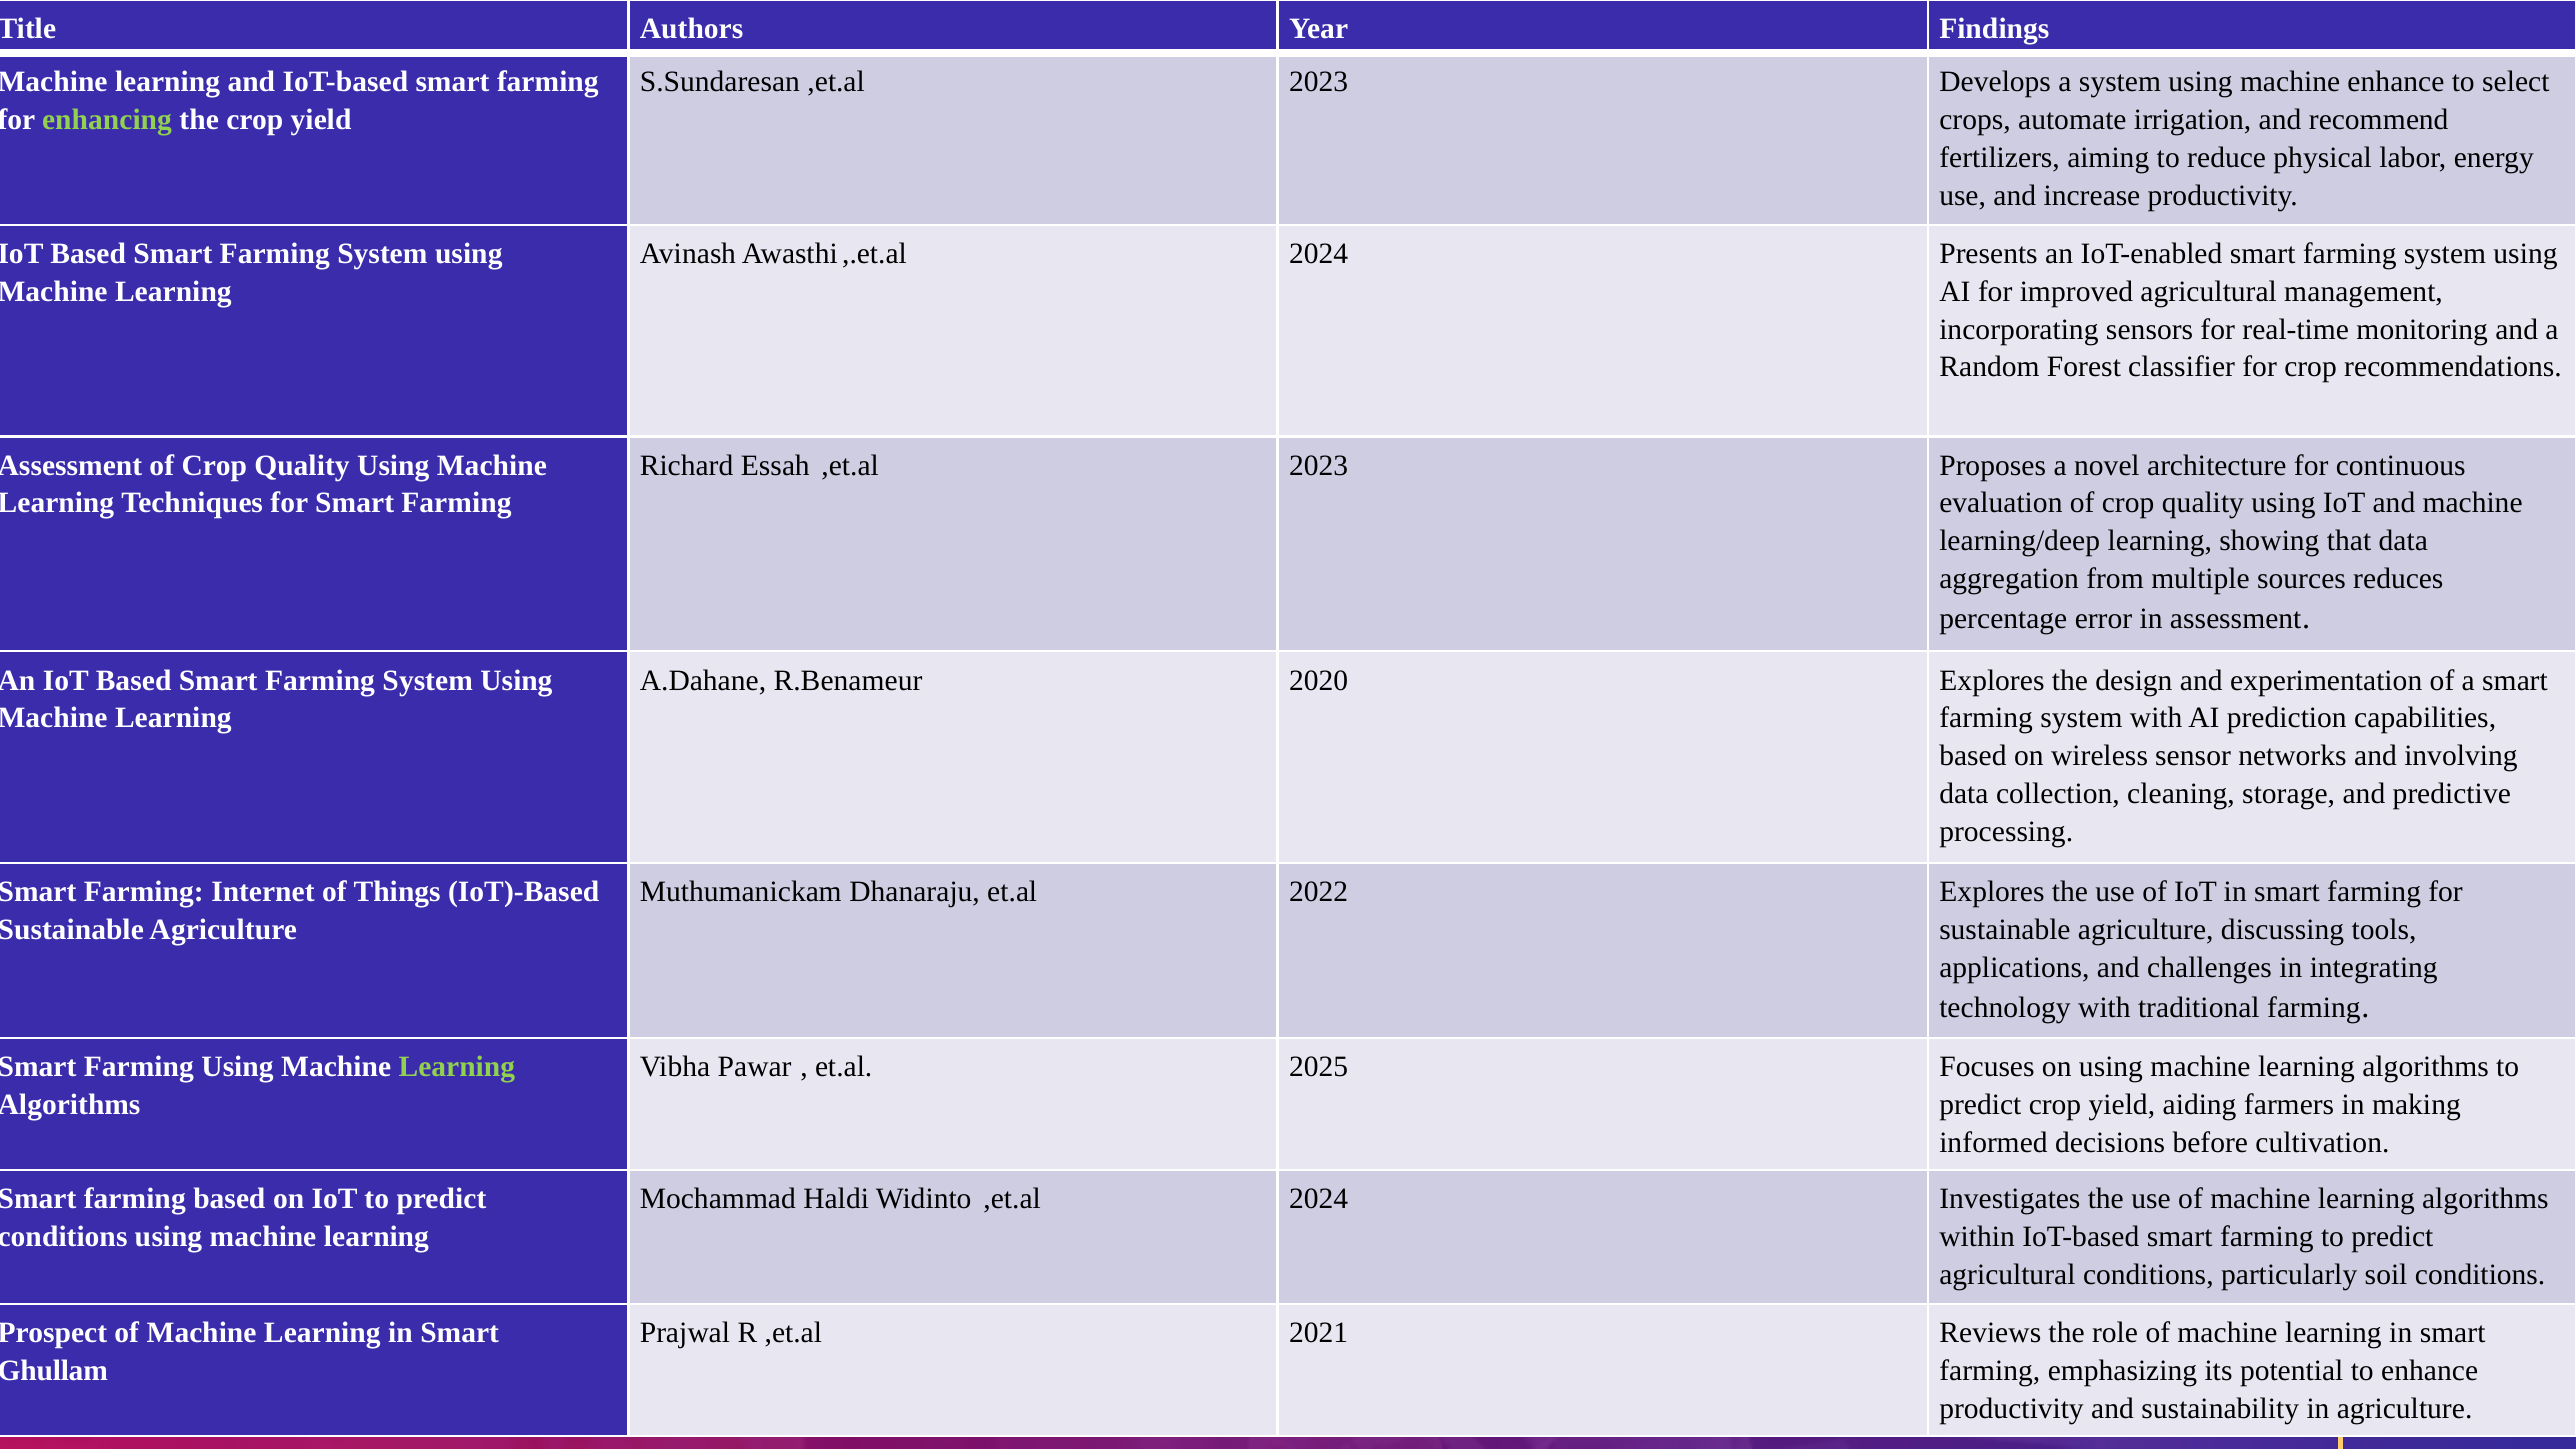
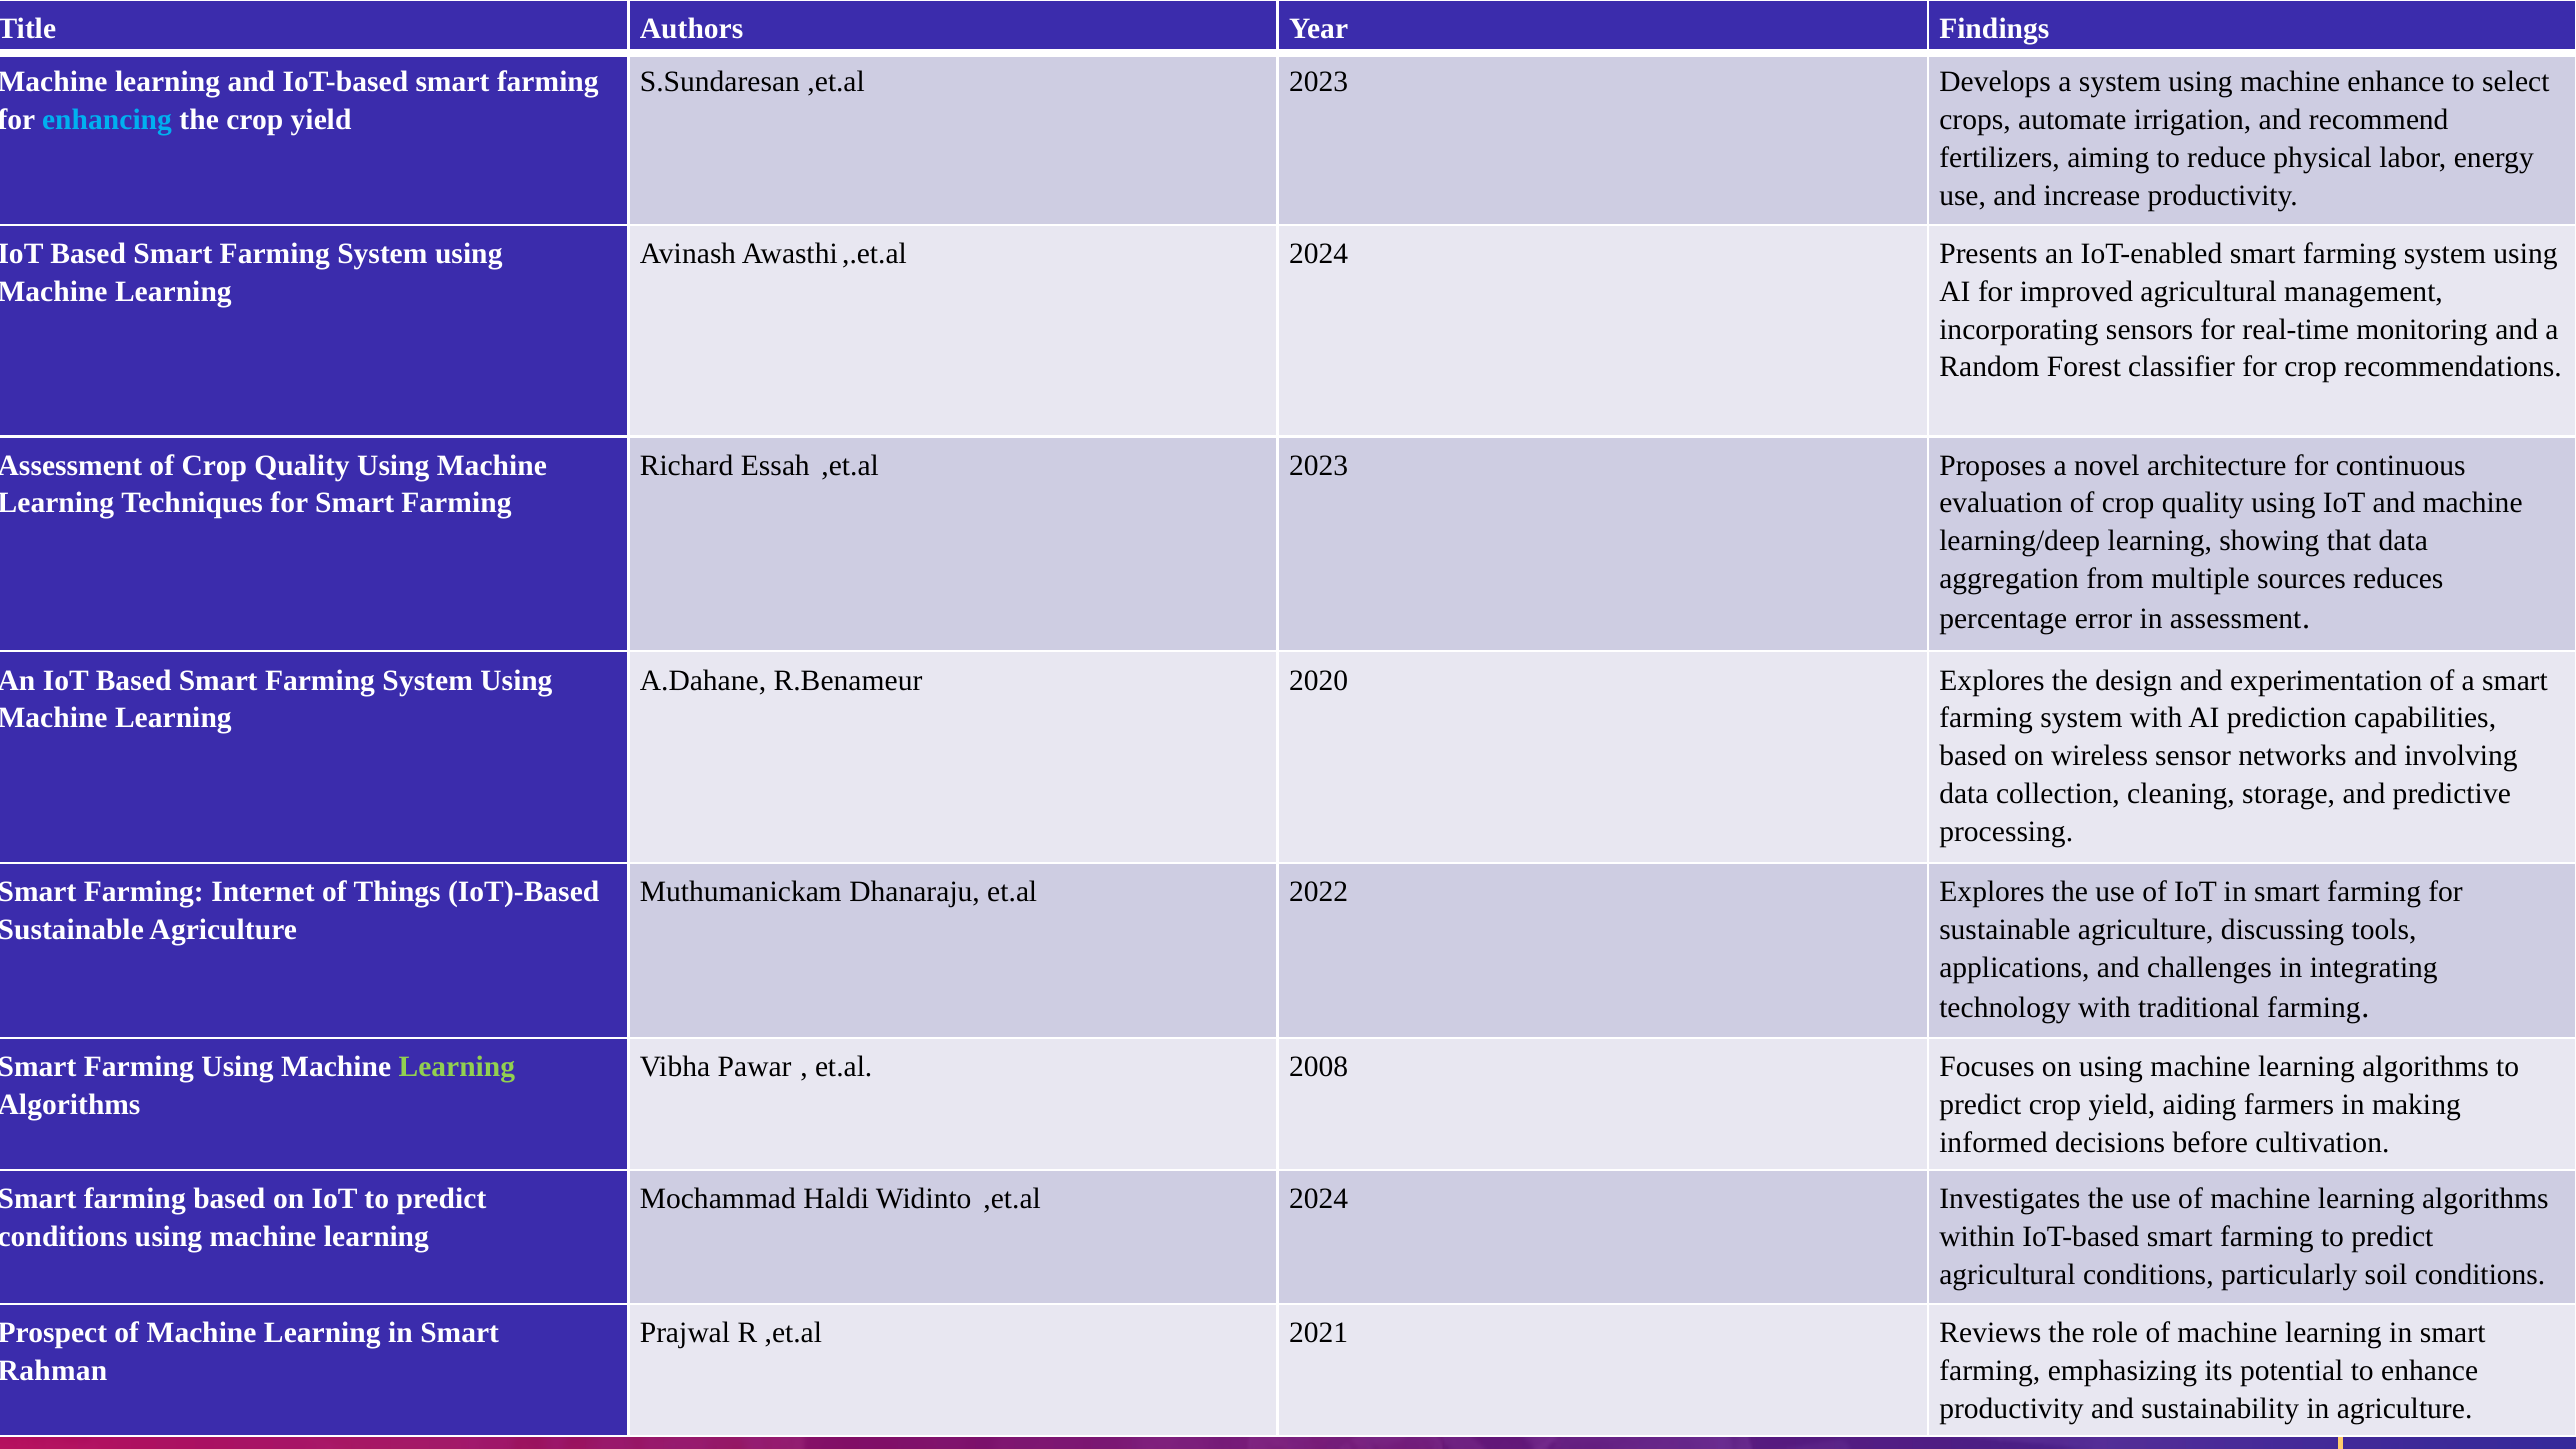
enhancing colour: light green -> light blue
2025: 2025 -> 2008
Ghullam: Ghullam -> Rahman
